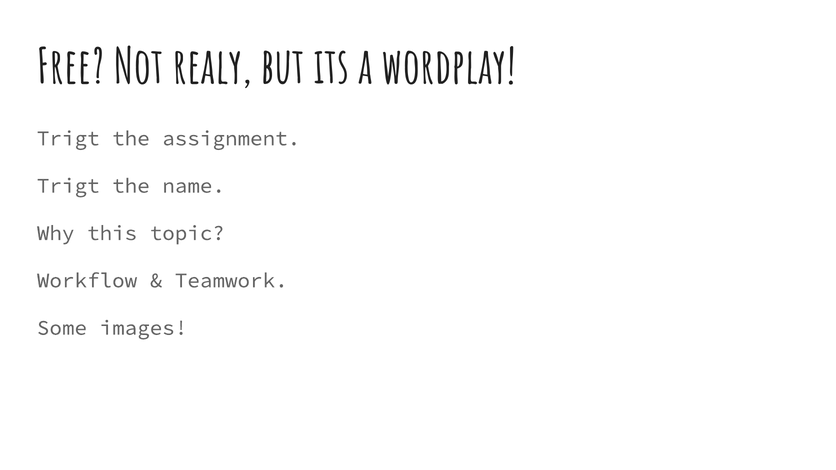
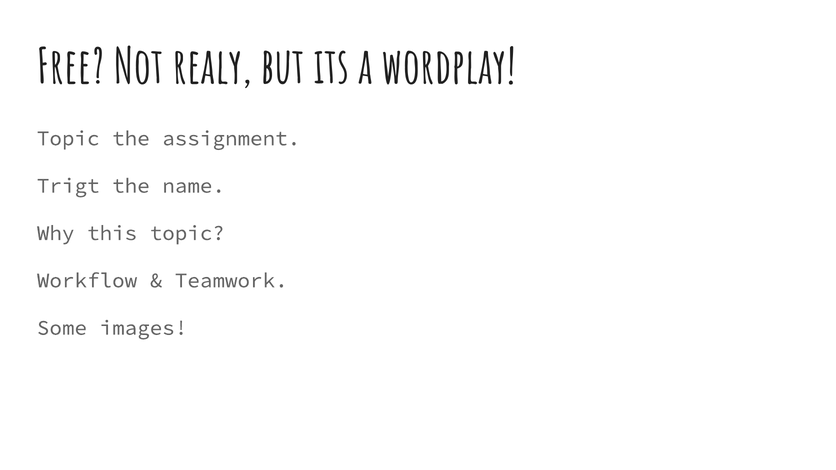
Trigt at (68, 138): Trigt -> Topic
